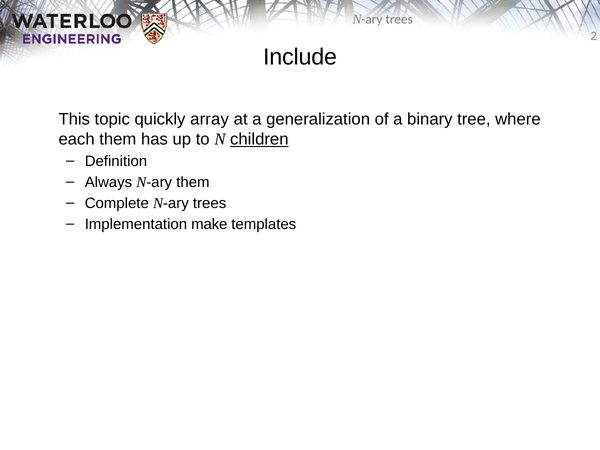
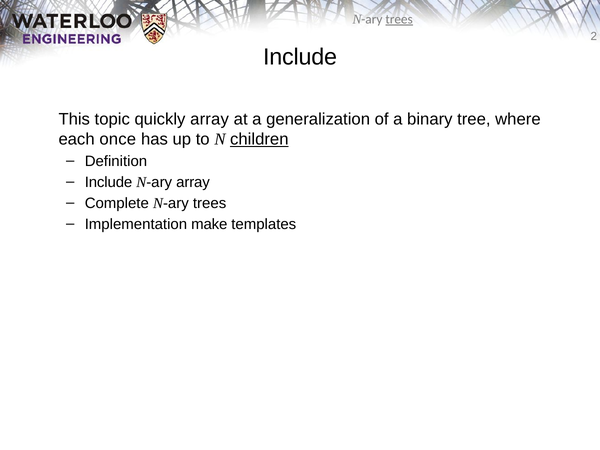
trees at (399, 19) underline: none -> present
each them: them -> once
Always at (108, 182): Always -> Include
N-ary them: them -> array
